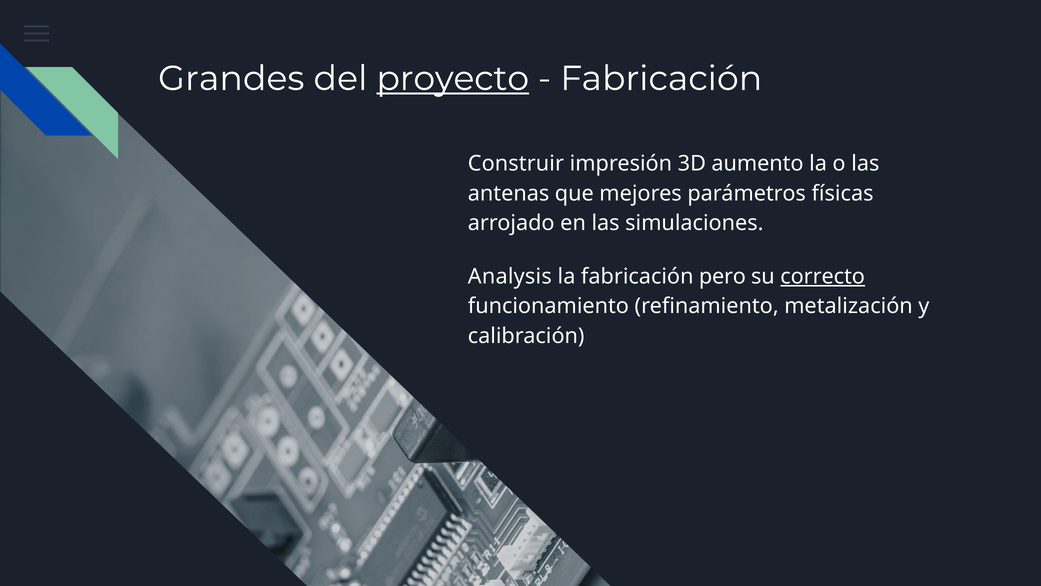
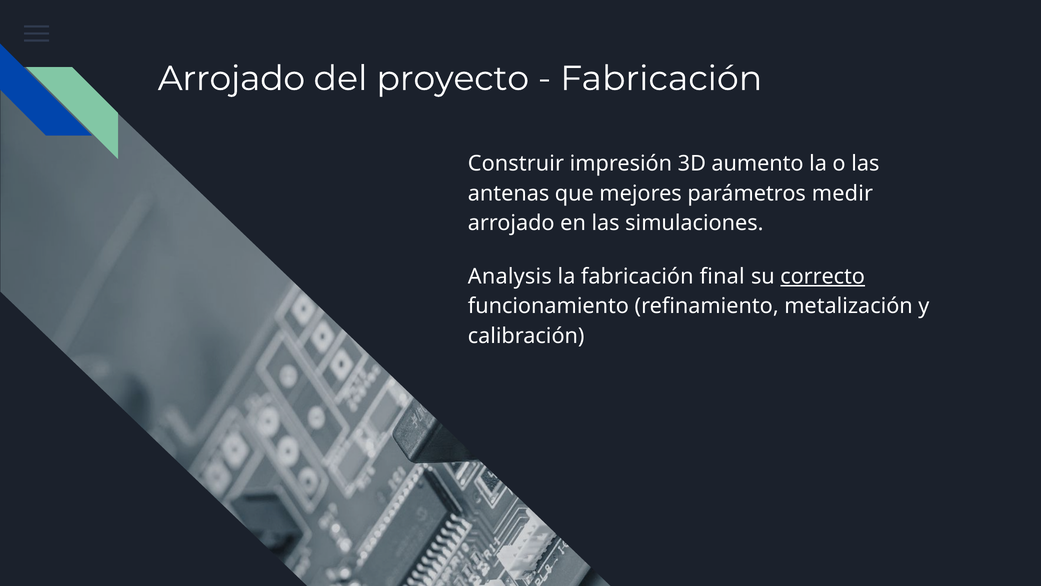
Grandes at (231, 79): Grandes -> Arrojado
proyecto underline: present -> none
físicas: físicas -> medir
pero: pero -> final
